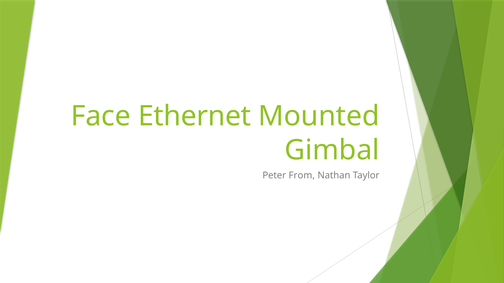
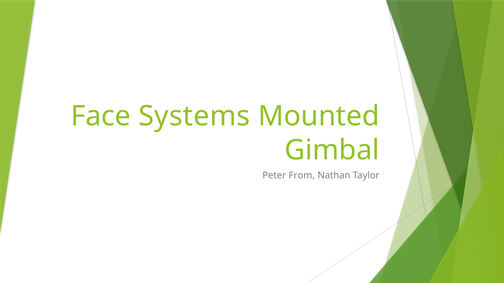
Ethernet: Ethernet -> Systems
